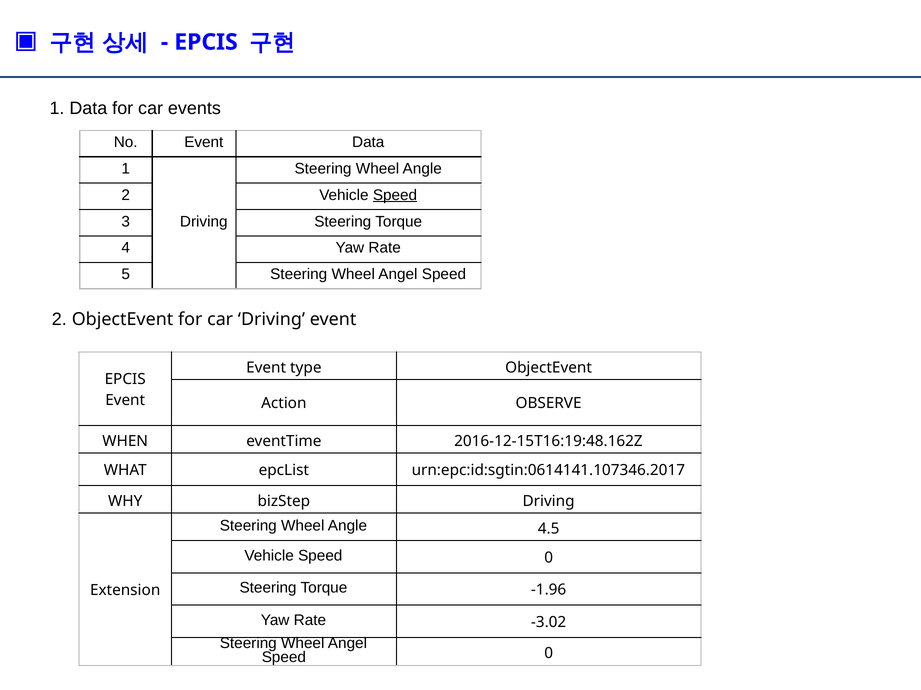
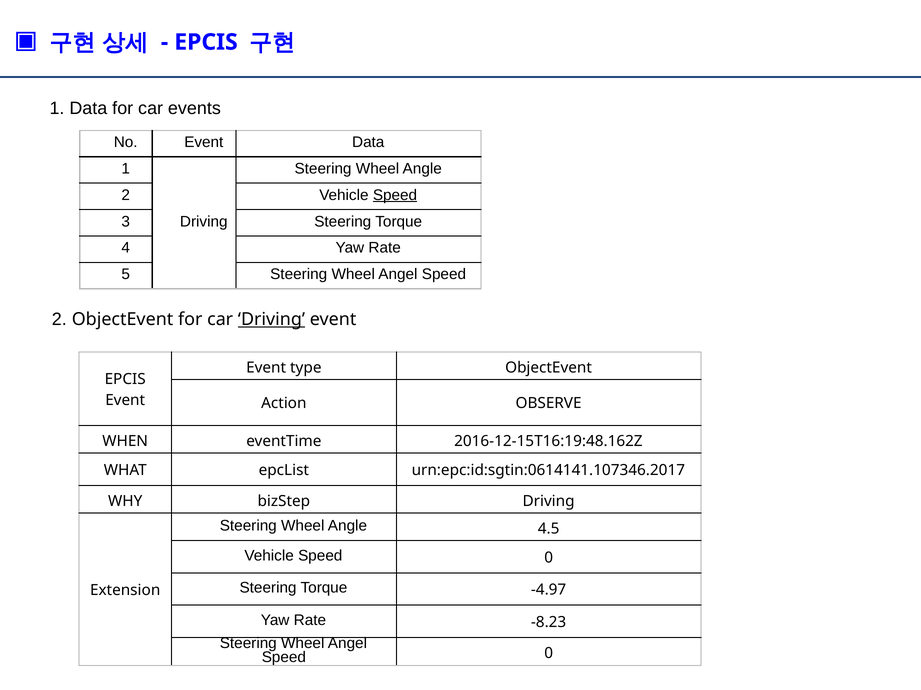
Driving at (271, 320) underline: none -> present
-1.96: -1.96 -> -4.97
-3.02: -3.02 -> -8.23
